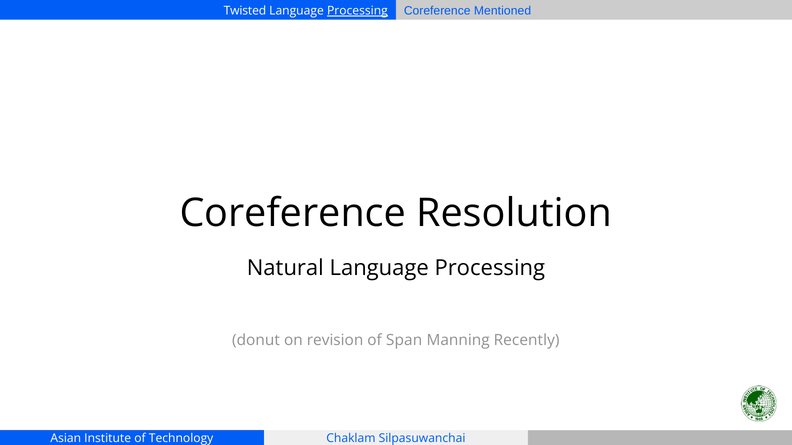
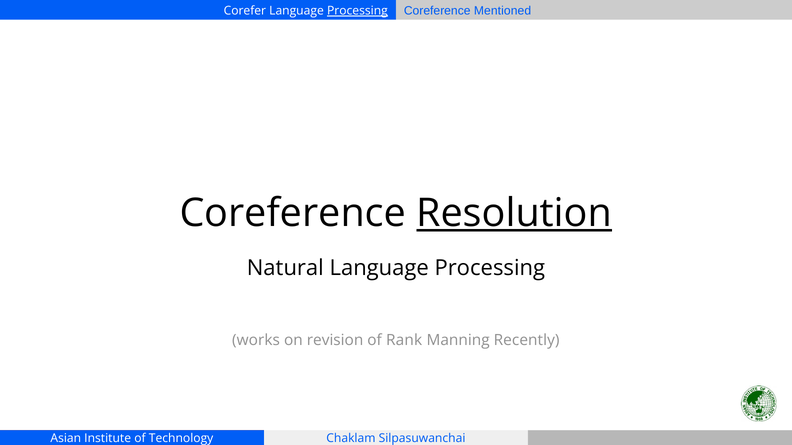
Twisted: Twisted -> Corefer
Resolution underline: none -> present
donut: donut -> works
Span: Span -> Rank
